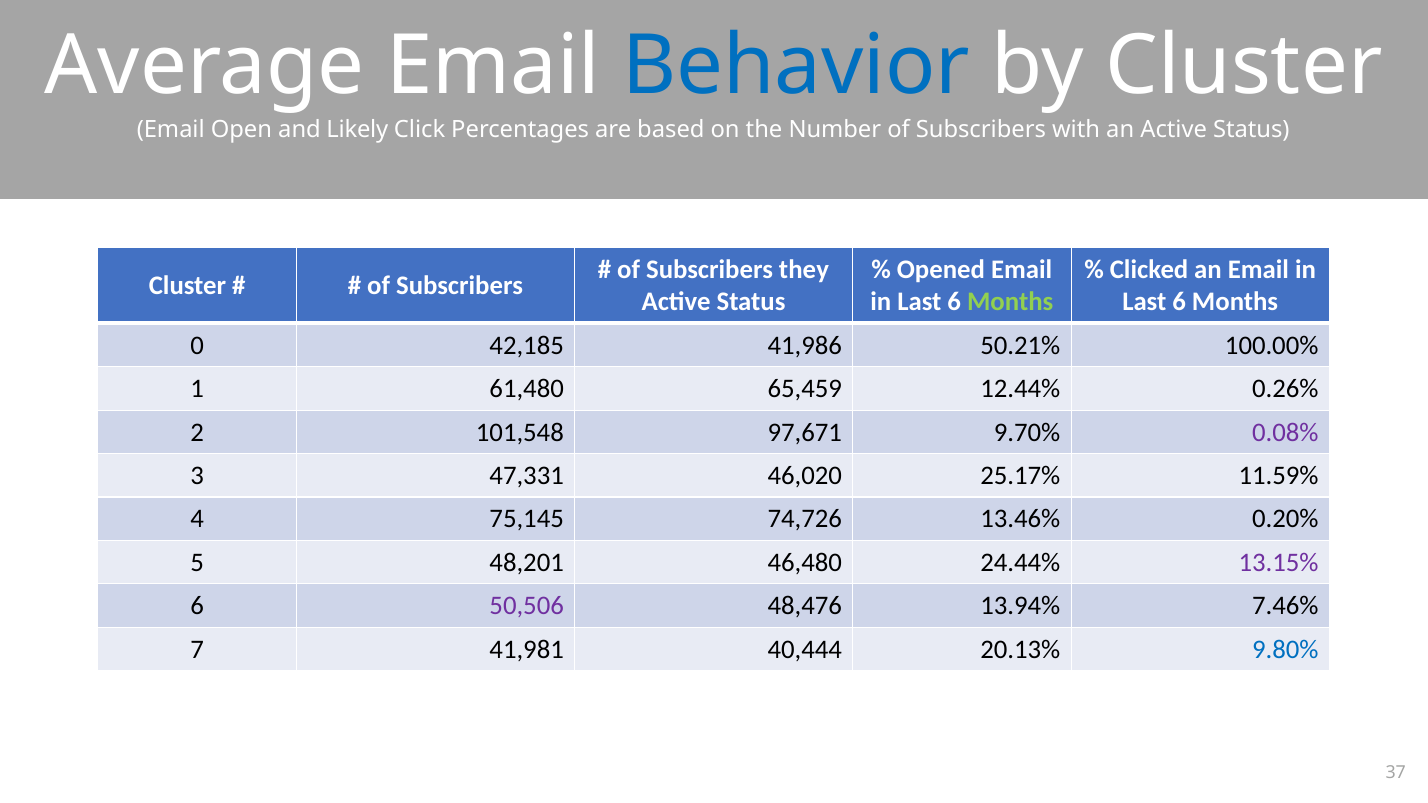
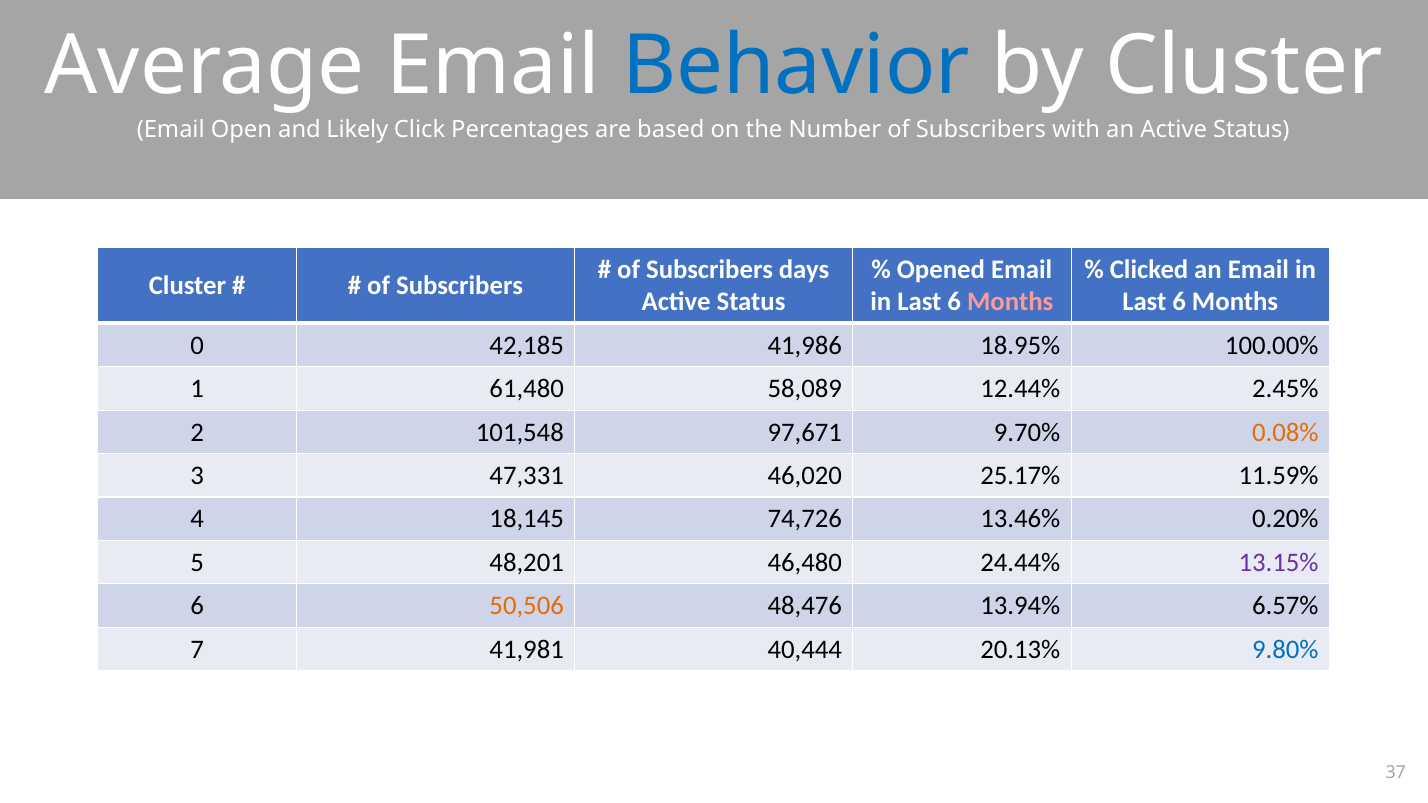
they: they -> days
Months at (1010, 302) colour: light green -> pink
50.21%: 50.21% -> 18.95%
65,459: 65,459 -> 58,089
0.26%: 0.26% -> 2.45%
0.08% colour: purple -> orange
75,145: 75,145 -> 18,145
50,506 colour: purple -> orange
7.46%: 7.46% -> 6.57%
